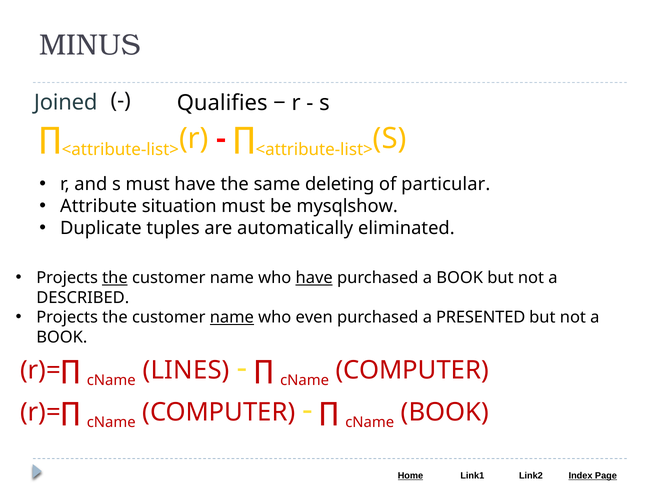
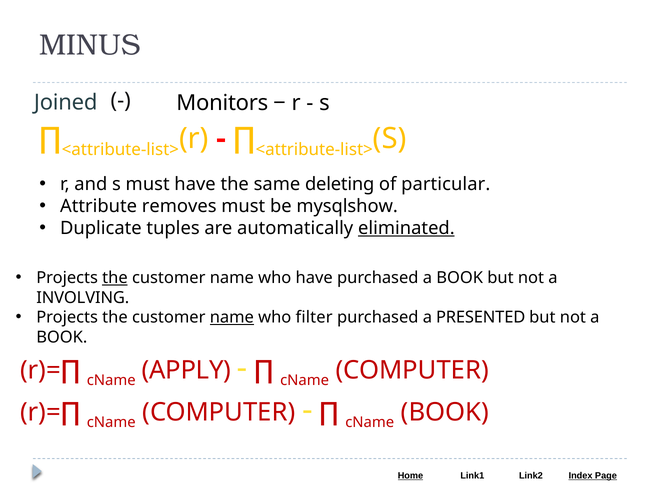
Qualifies: Qualifies -> Monitors
situation: situation -> removes
eliminated underline: none -> present
have at (314, 278) underline: present -> none
DESCRIBED: DESCRIBED -> INVOLVING
even: even -> filter
LINES: LINES -> APPLY
